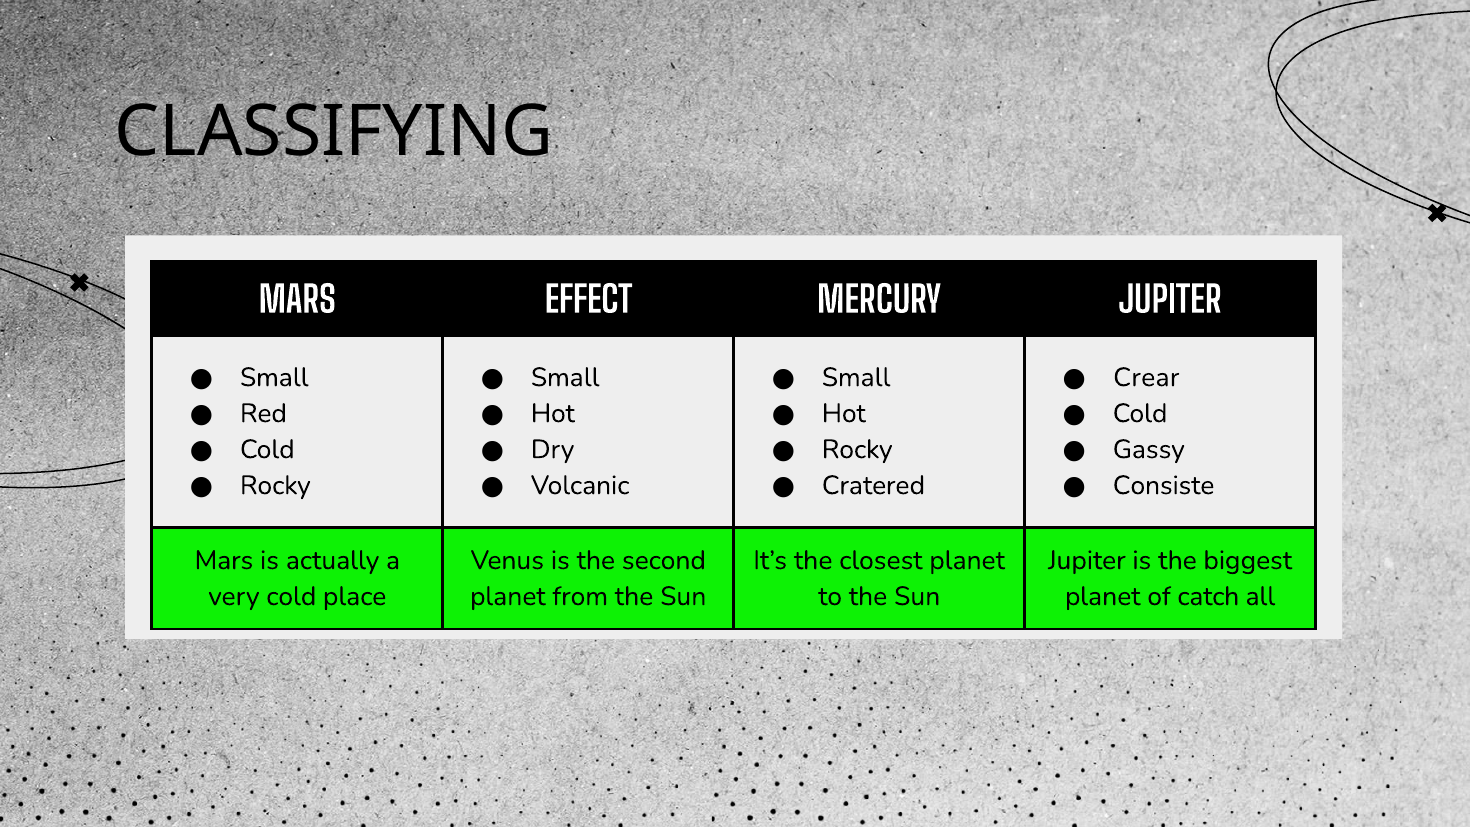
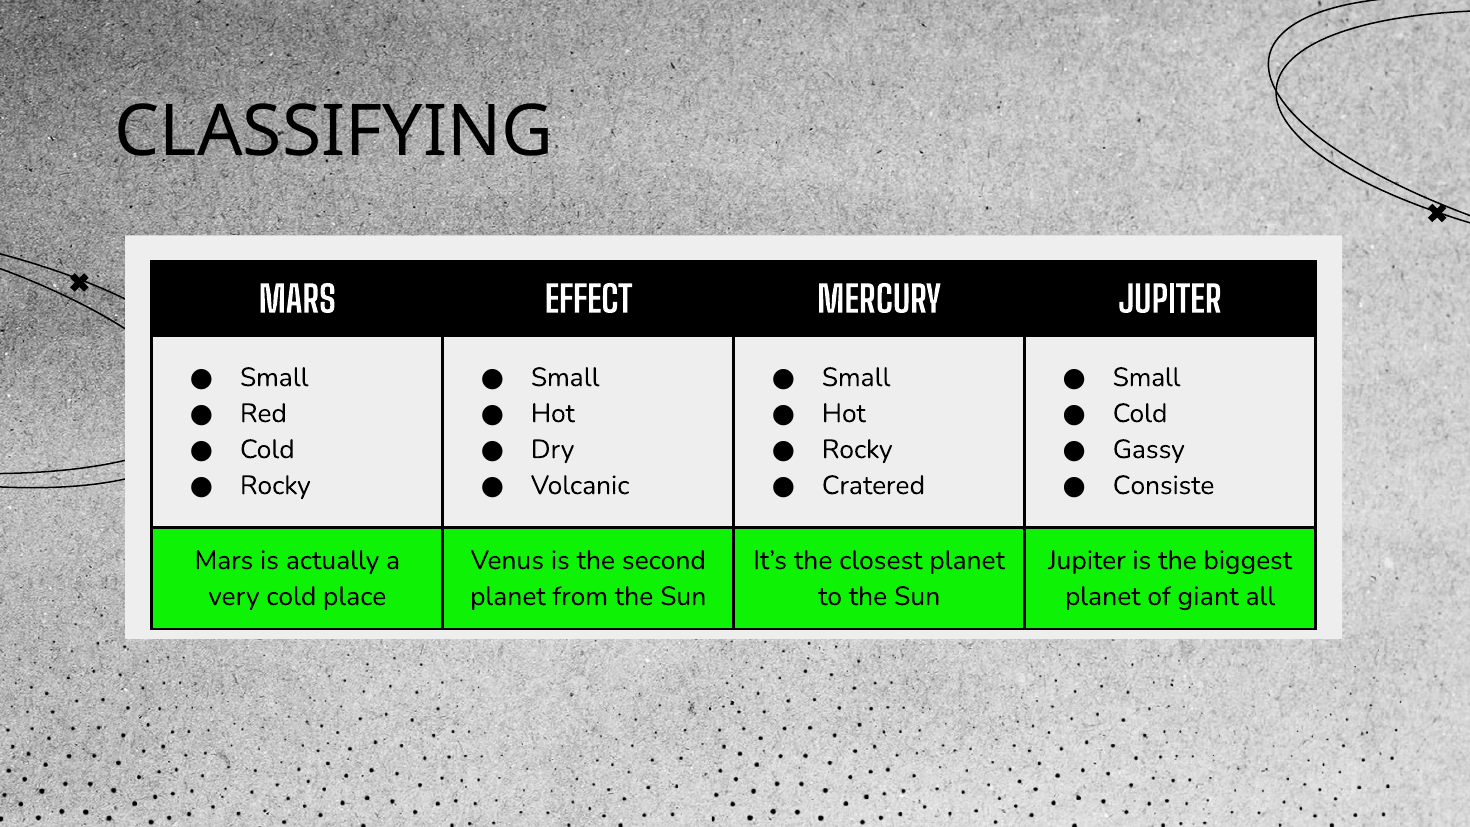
Crear at (1146, 377): Crear -> Small
catch: catch -> giant
